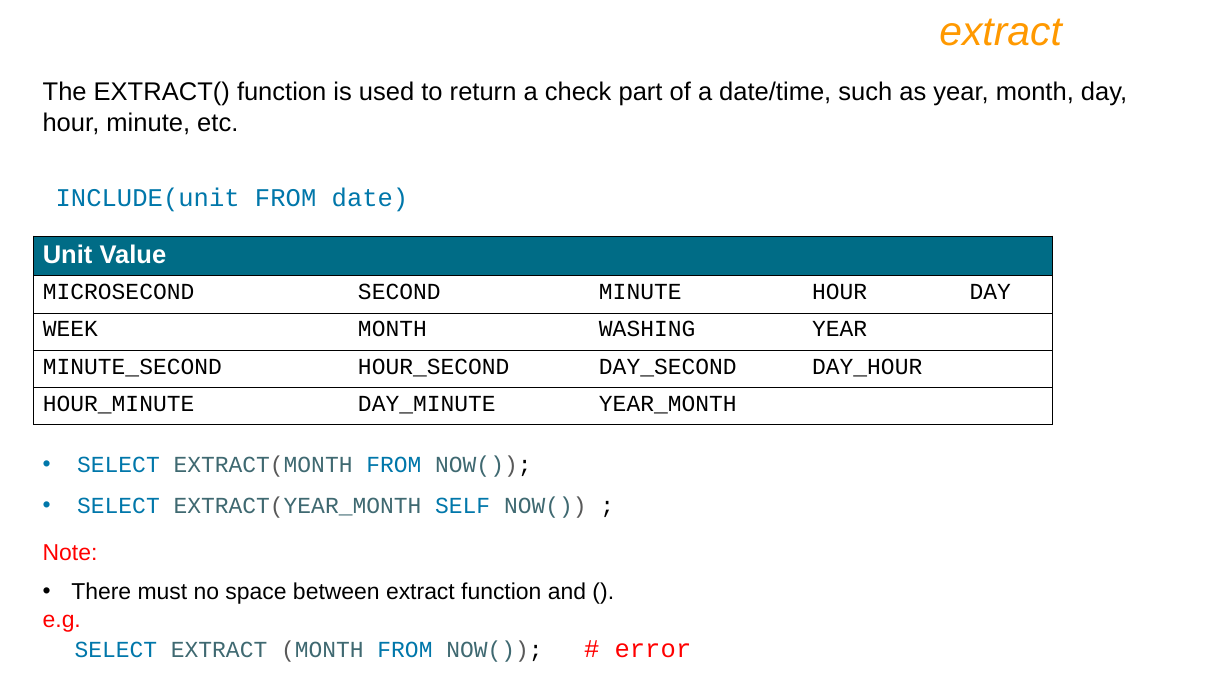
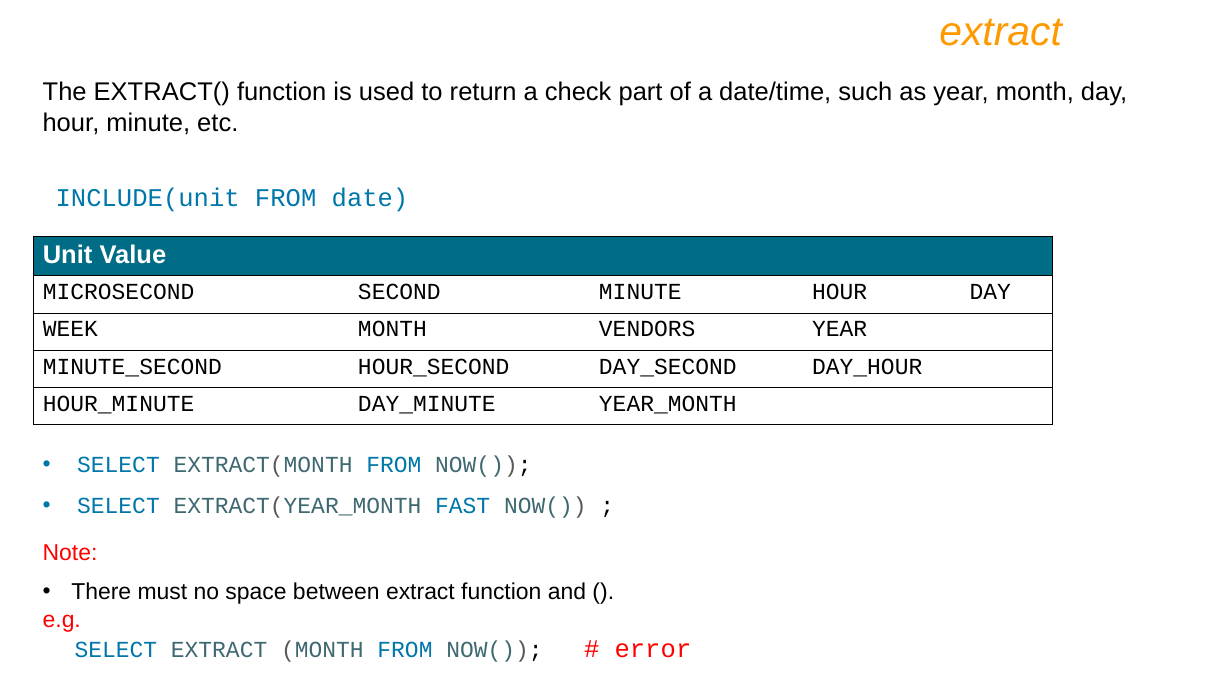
WASHING: WASHING -> VENDORS
SELF: SELF -> FAST
